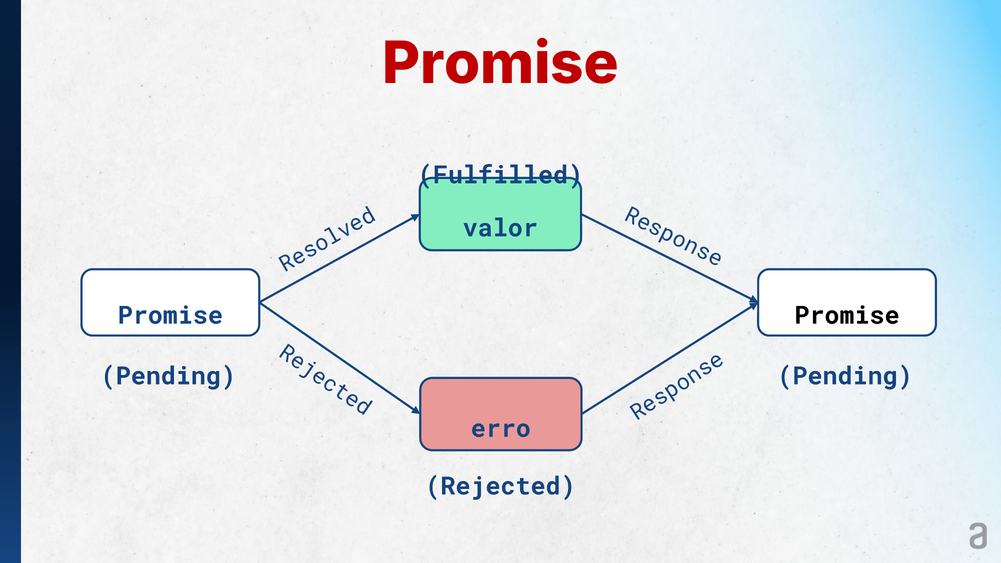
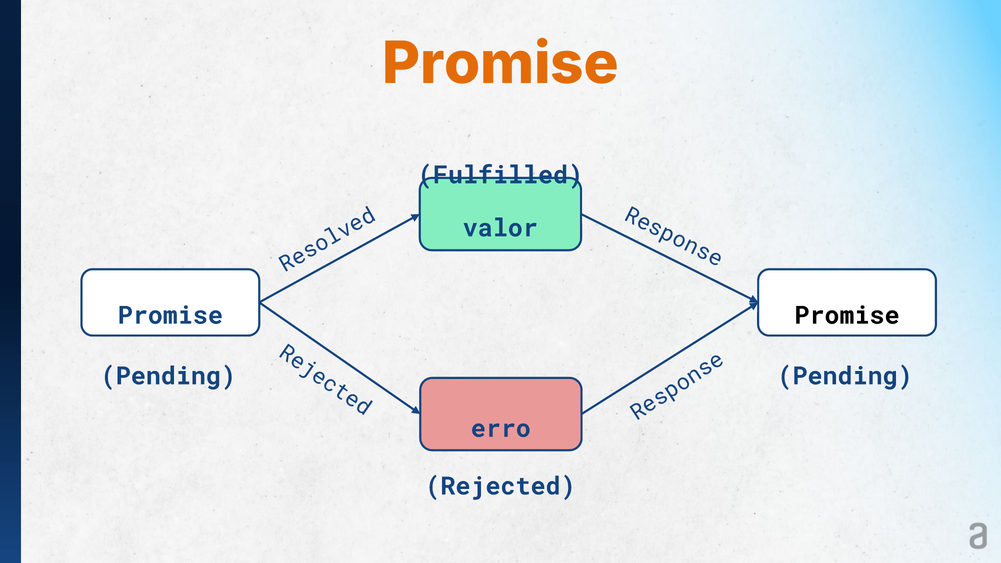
Promise at (500, 64) colour: red -> orange
